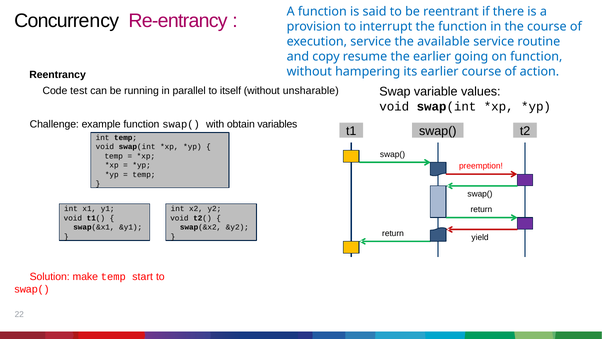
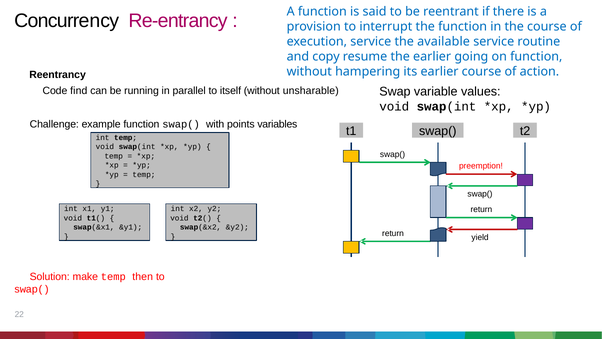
test: test -> find
obtain: obtain -> points
start: start -> then
